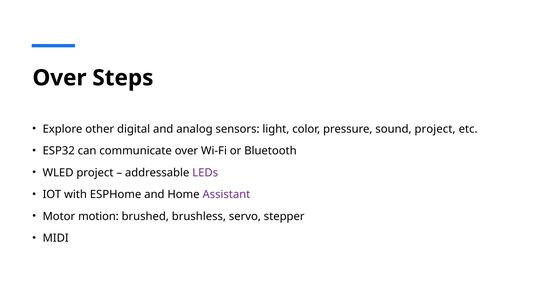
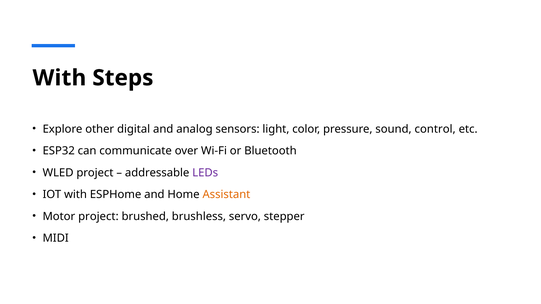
Over at (60, 78): Over -> With
sound project: project -> control
Assistant colour: purple -> orange
Motor motion: motion -> project
